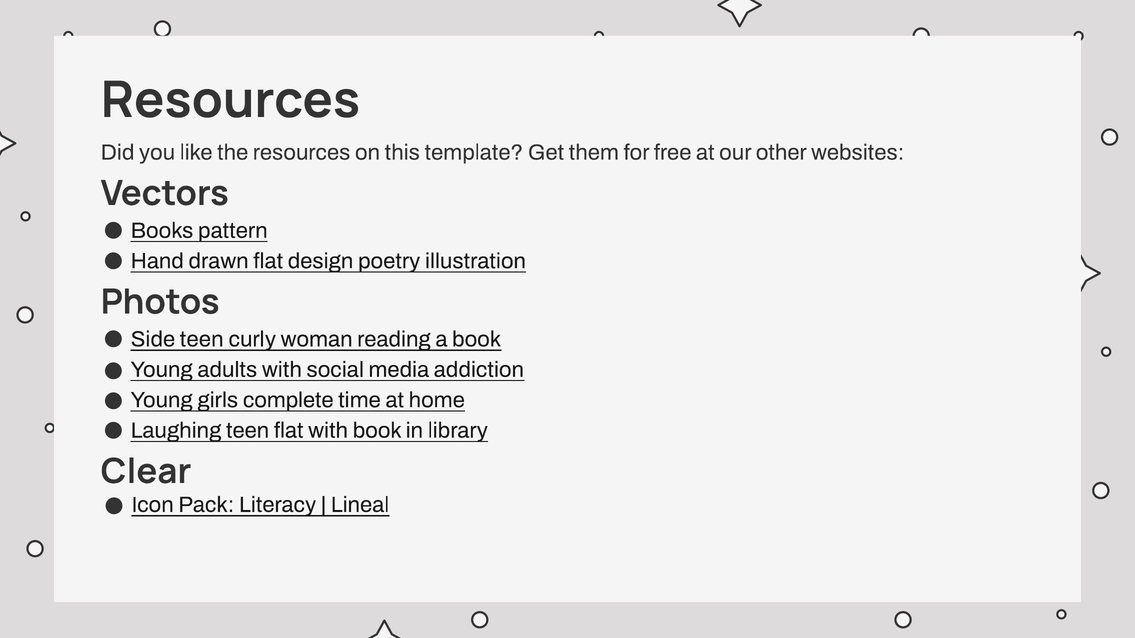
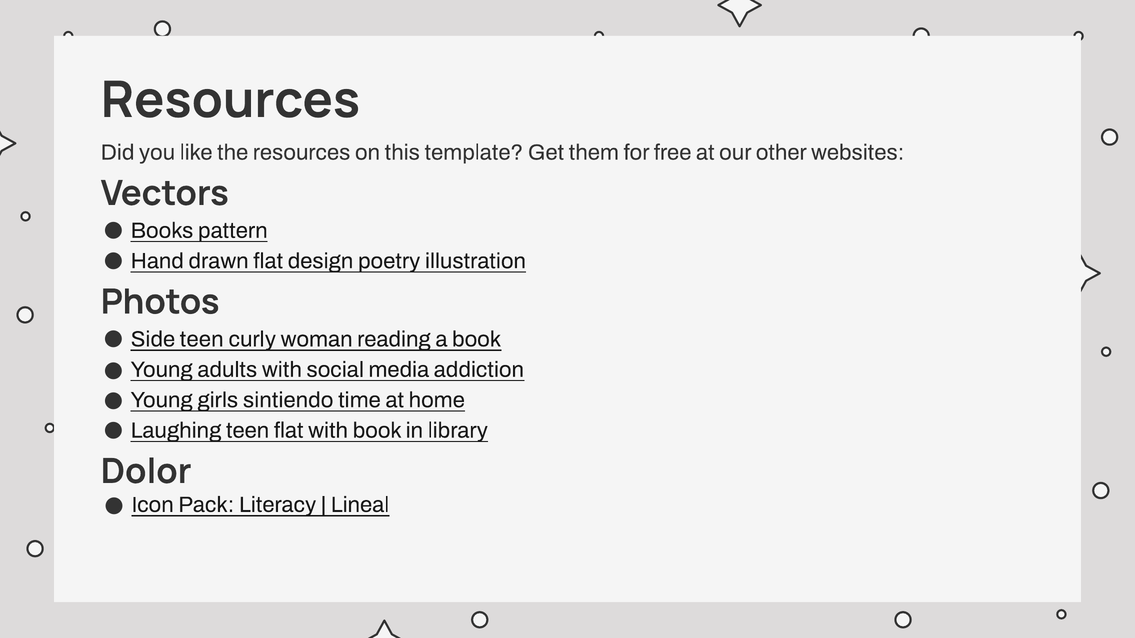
complete: complete -> sintiendo
Clear: Clear -> Dolor
